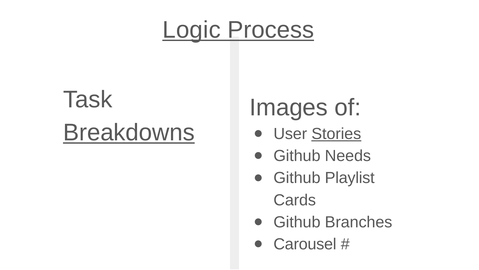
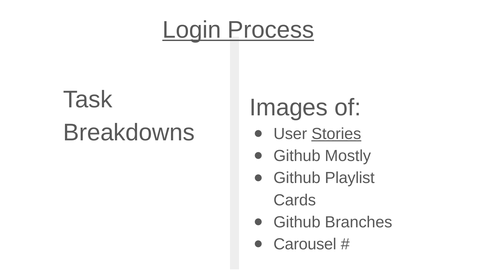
Logic: Logic -> Login
Breakdowns underline: present -> none
Needs: Needs -> Mostly
